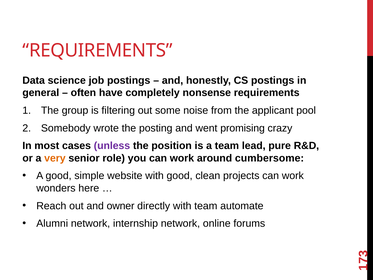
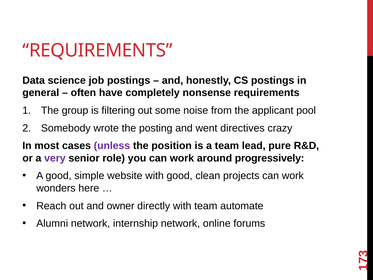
promising: promising -> directives
very colour: orange -> purple
cumbersome: cumbersome -> progressively
